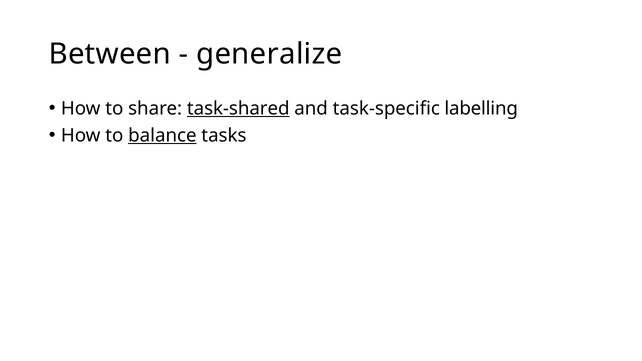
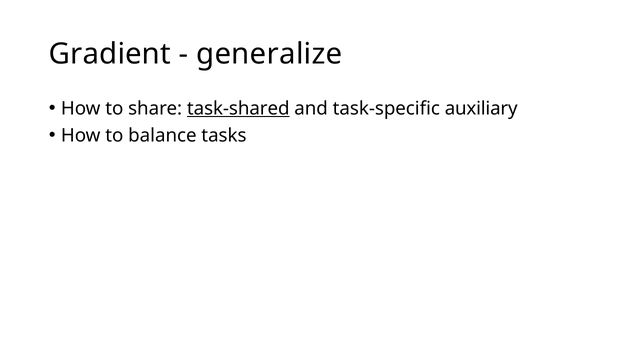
Between: Between -> Gradient
labelling: labelling -> auxiliary
balance underline: present -> none
